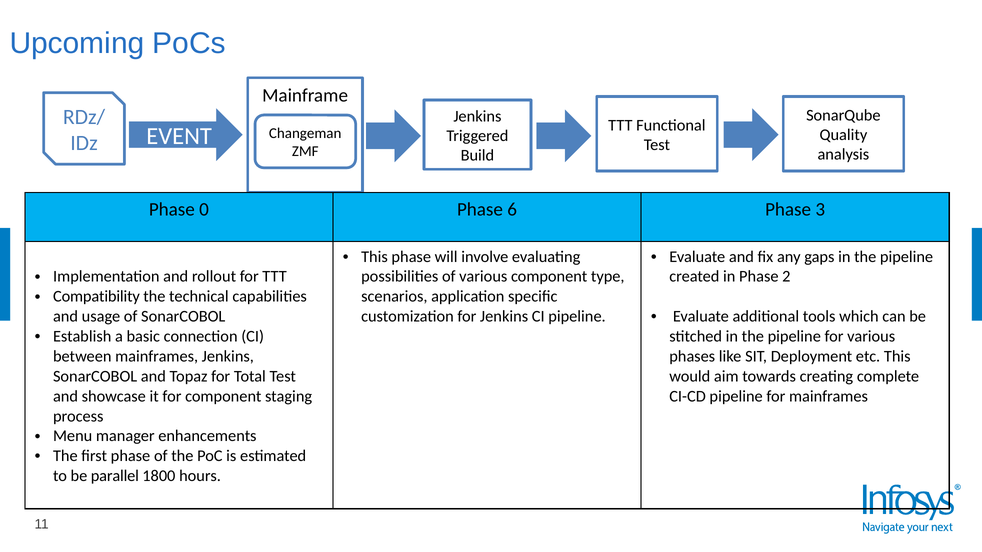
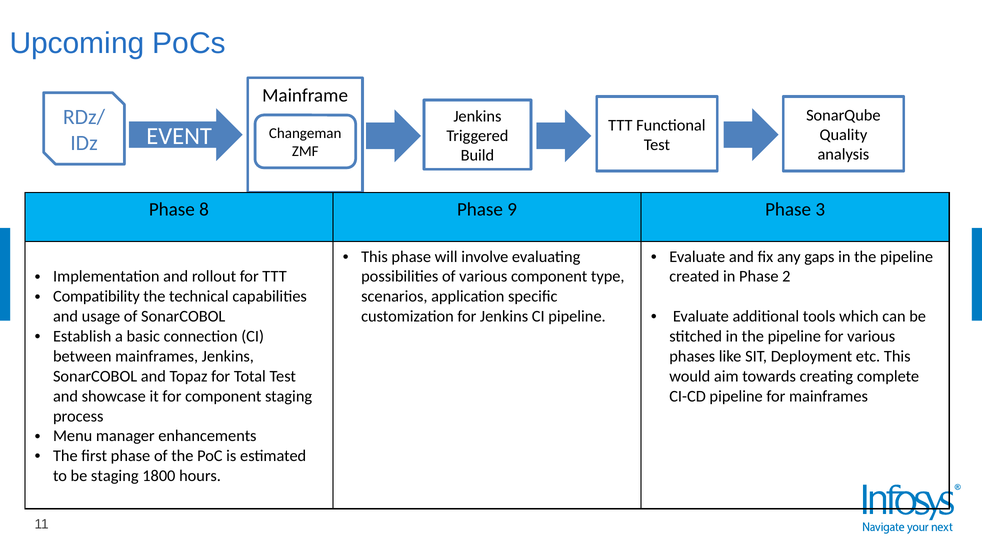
0: 0 -> 8
6: 6 -> 9
be parallel: parallel -> staging
